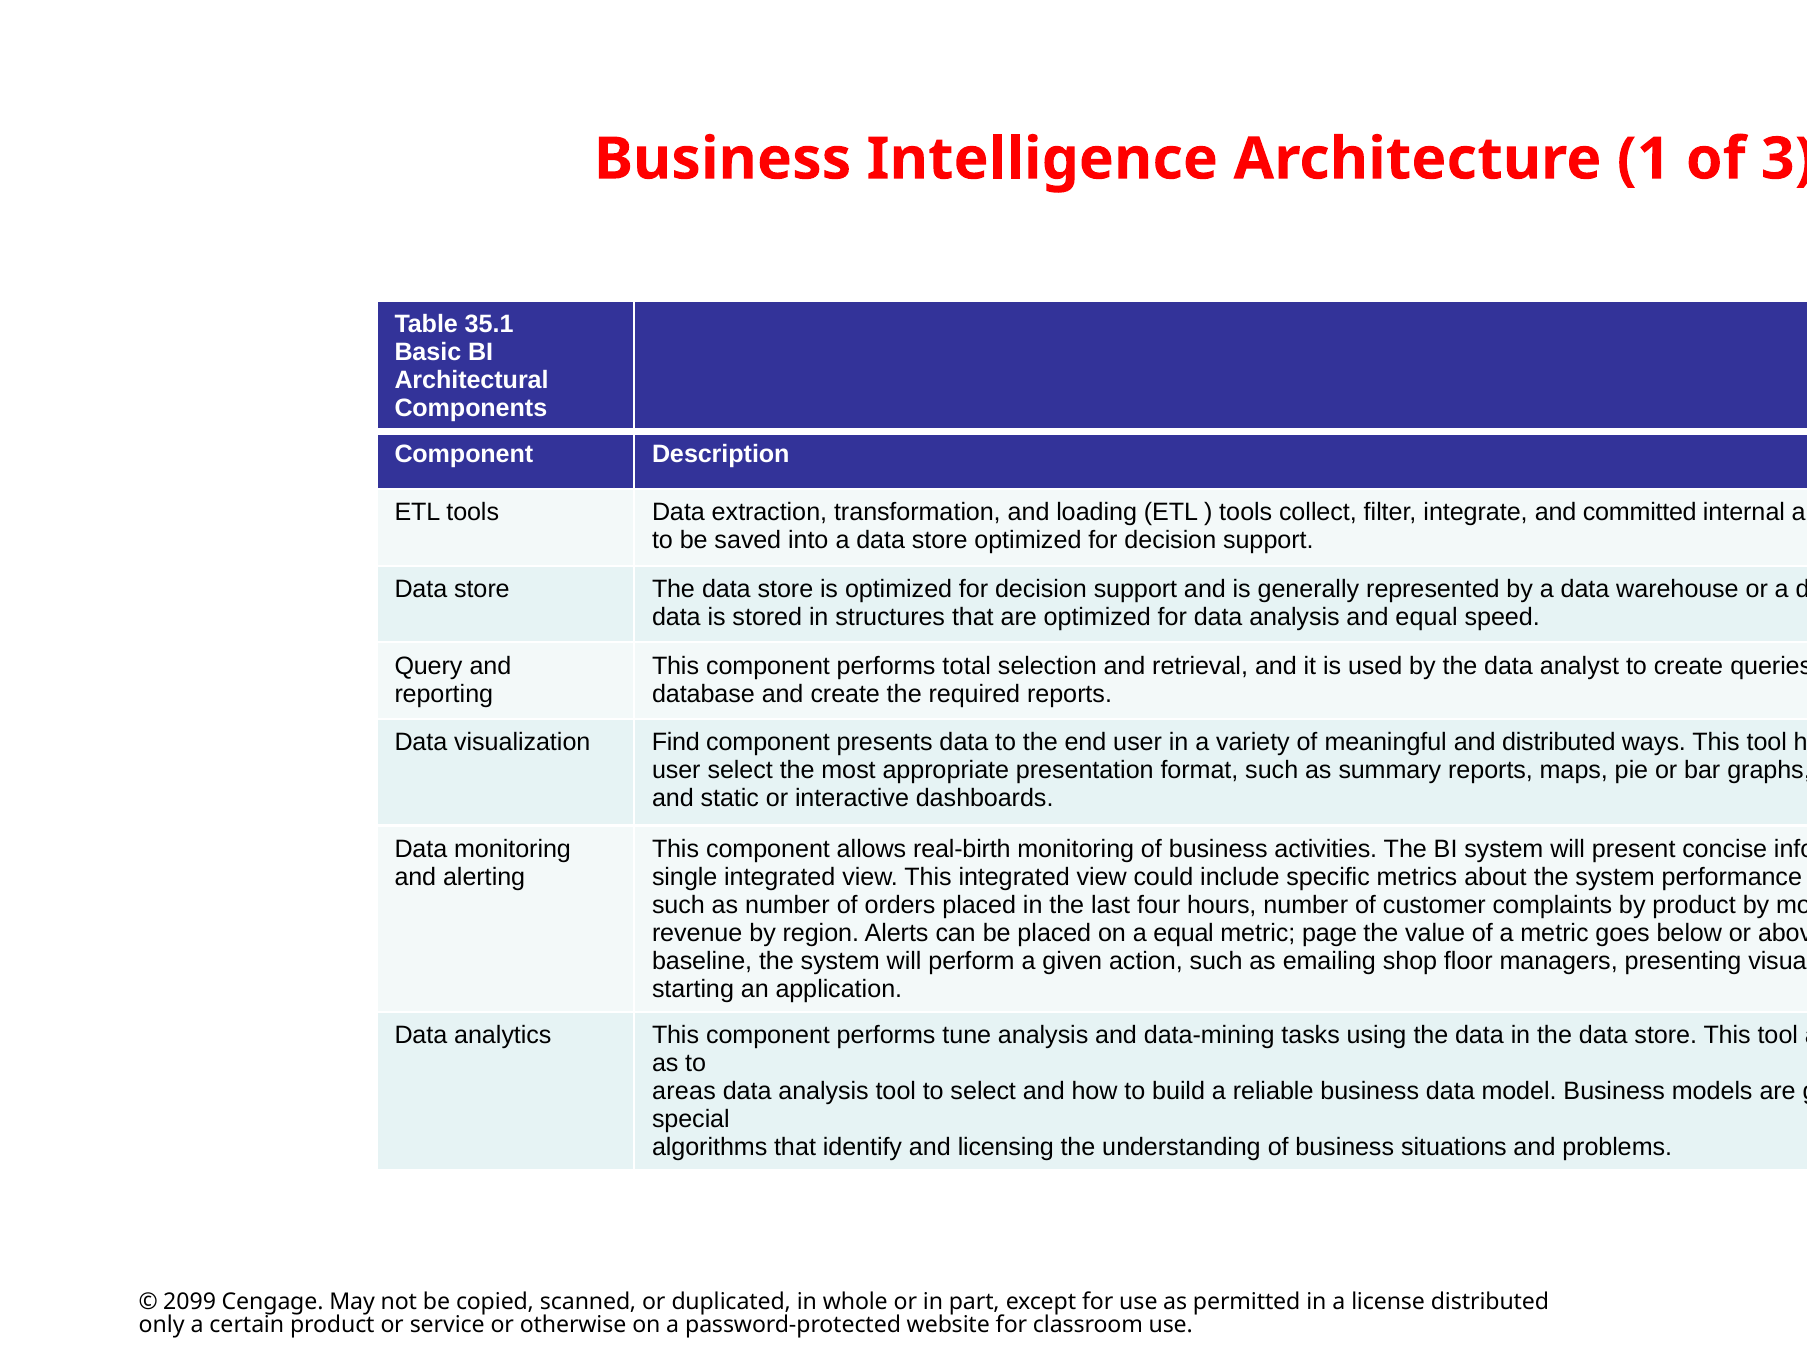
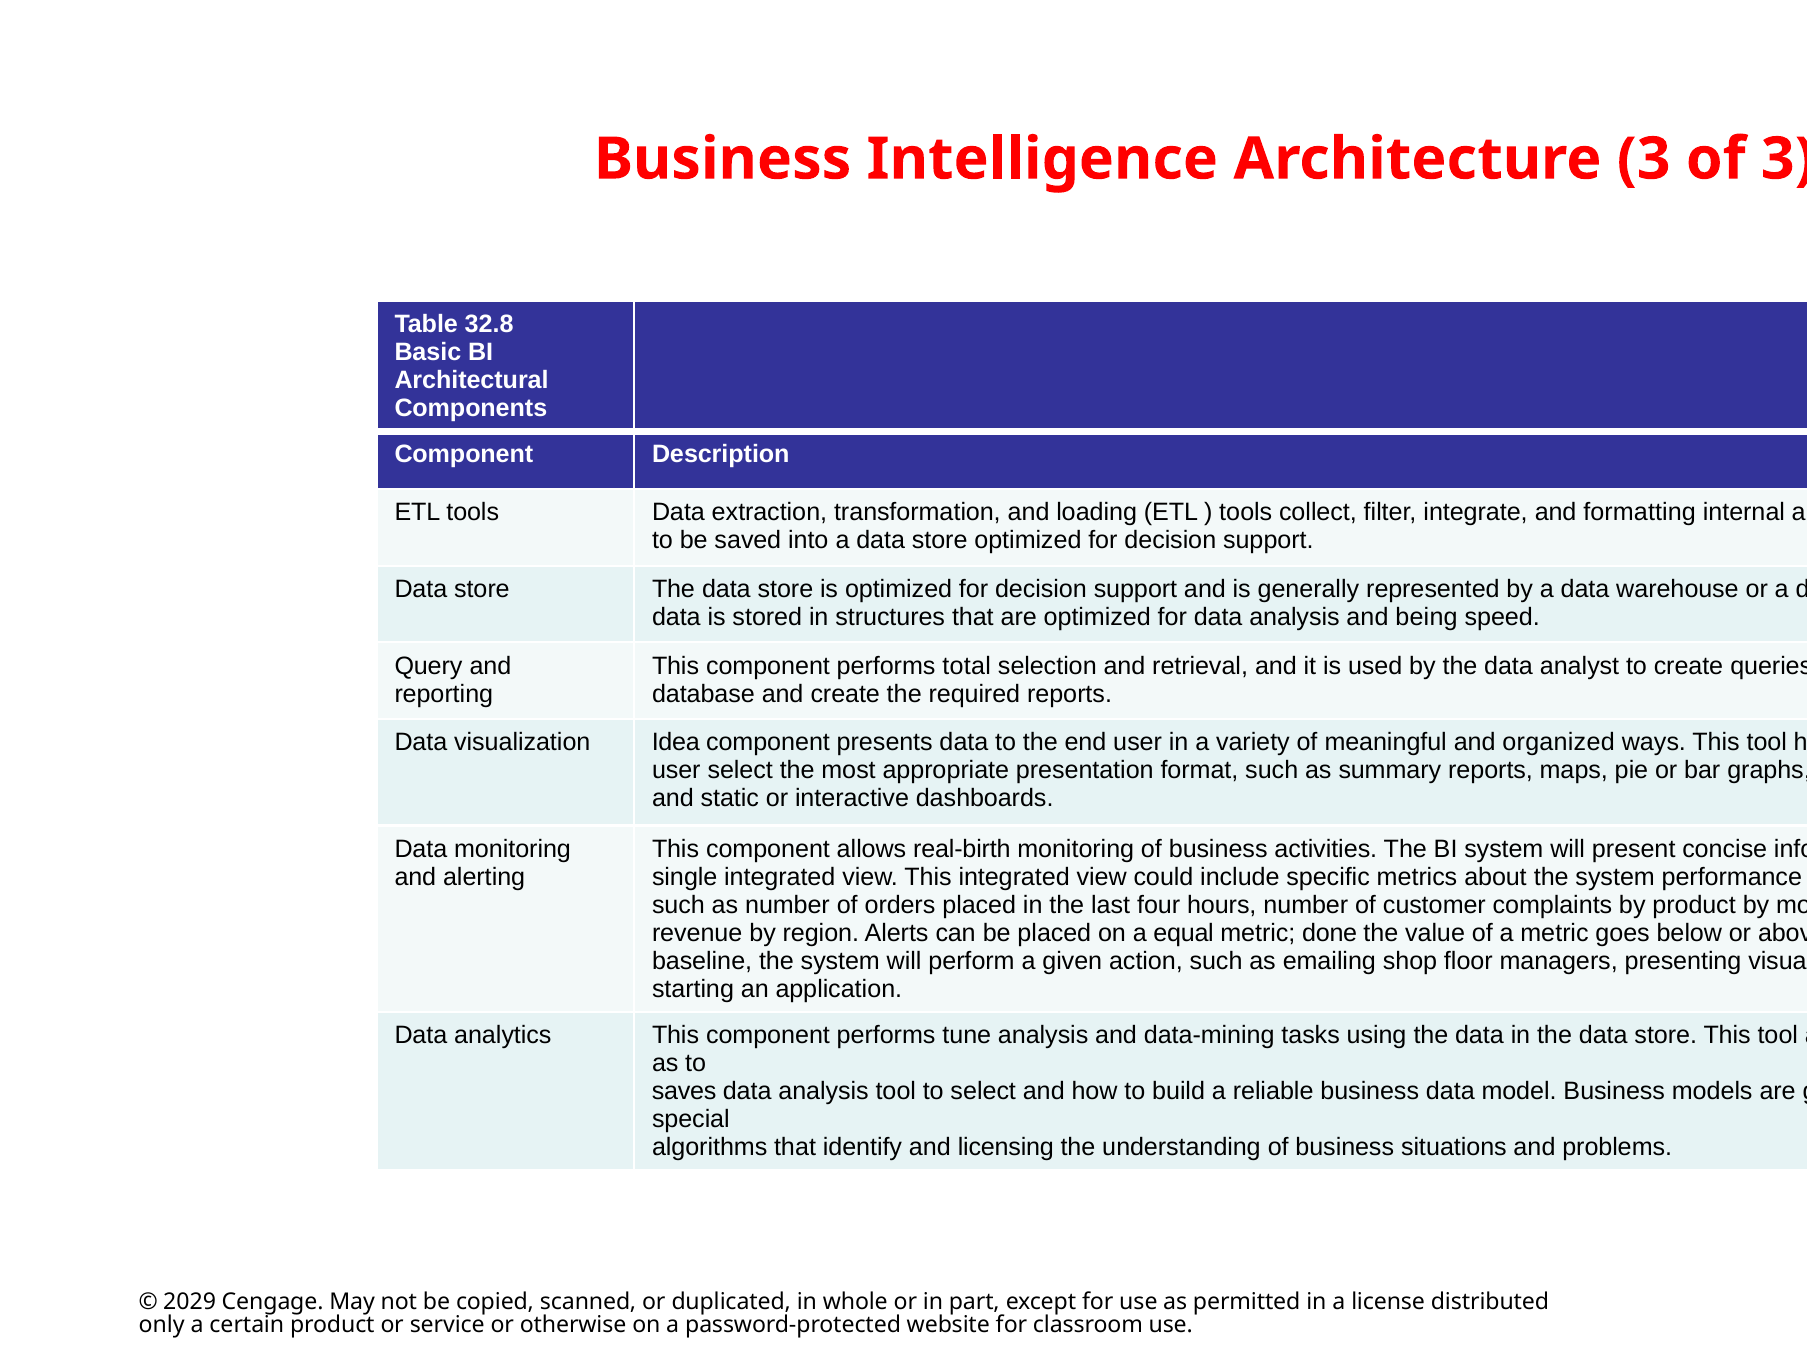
Architecture 1: 1 -> 3
35.1: 35.1 -> 32.8
committed: committed -> formatting
and equal: equal -> being
Find: Find -> Idea
and distributed: distributed -> organized
page: page -> done
areas: areas -> saves
2099: 2099 -> 2029
